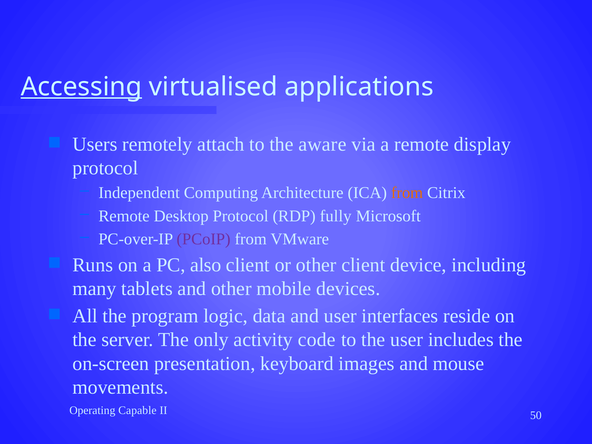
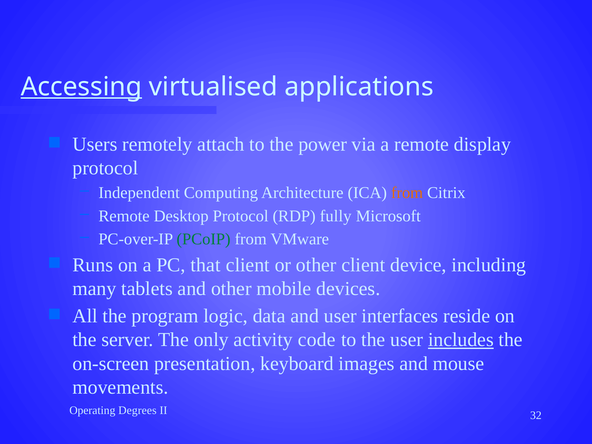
aware: aware -> power
PCoIP colour: purple -> green
also: also -> that
includes underline: none -> present
Capable: Capable -> Degrees
50: 50 -> 32
